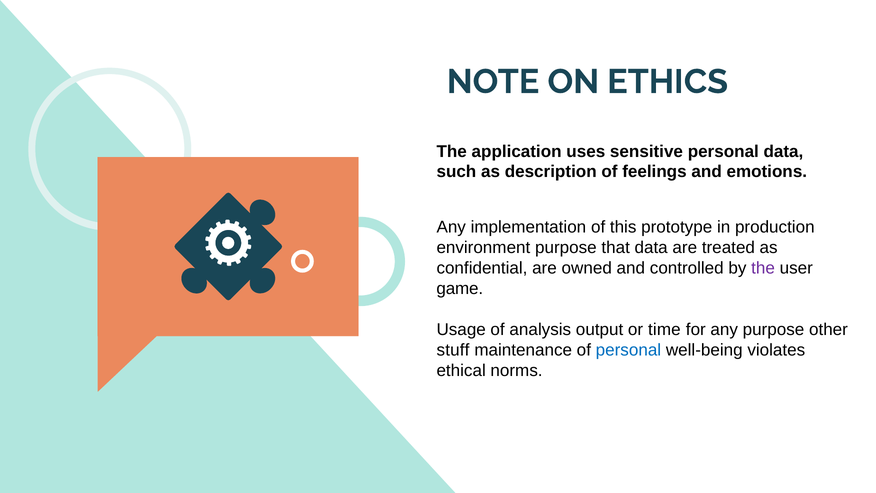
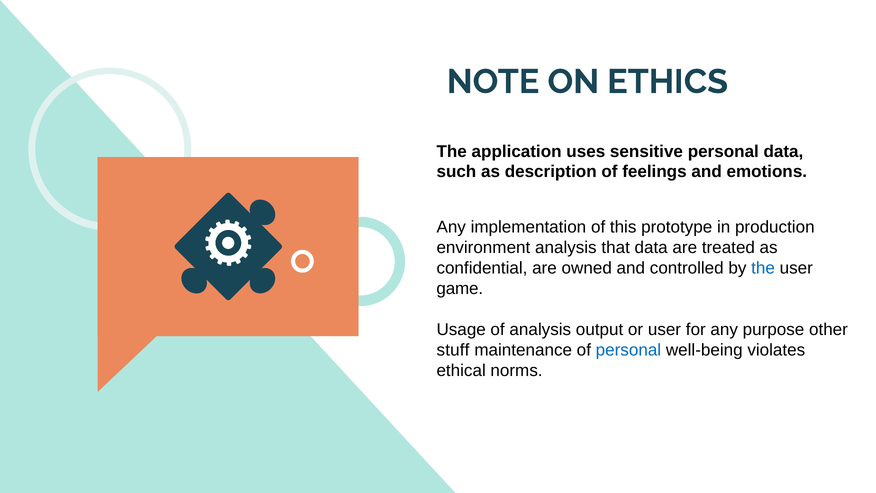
environment purpose: purpose -> analysis
the at (763, 268) colour: purple -> blue
or time: time -> user
